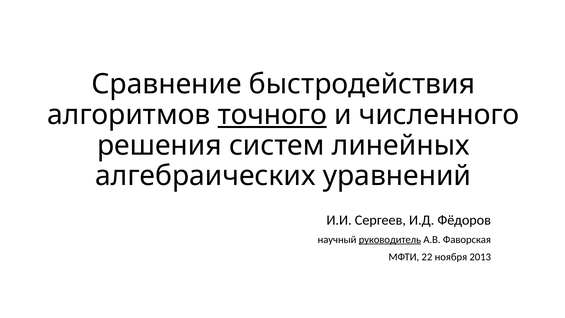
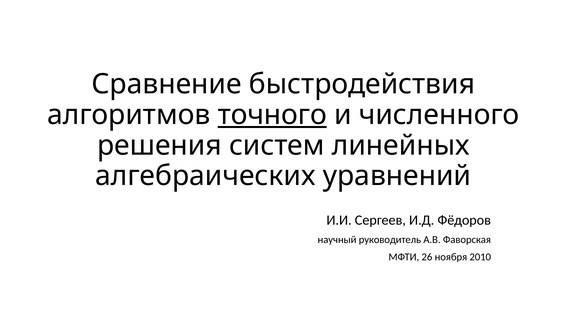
руководитель underline: present -> none
22: 22 -> 26
2013: 2013 -> 2010
